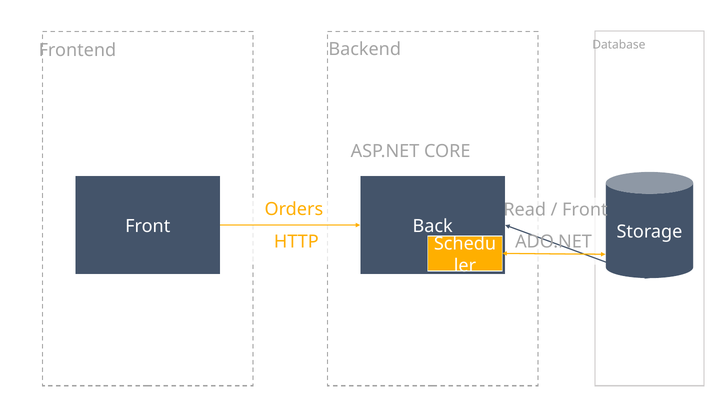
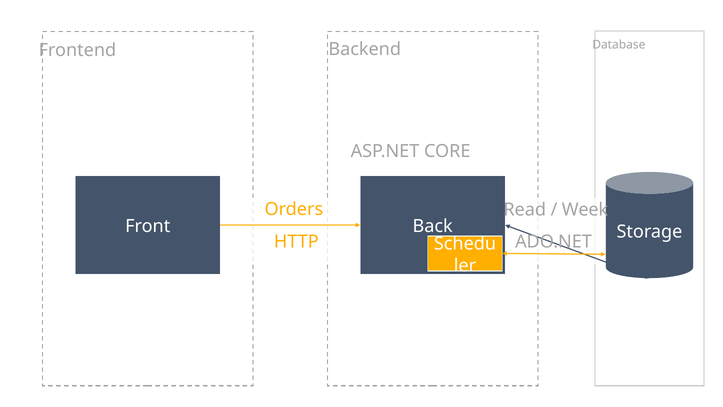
Front at (585, 209): Front -> Week
